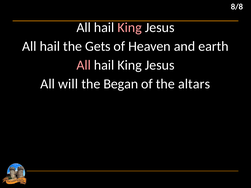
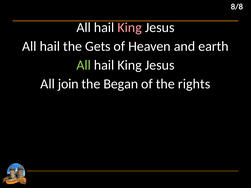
All at (84, 65) colour: pink -> light green
will: will -> join
altars: altars -> rights
